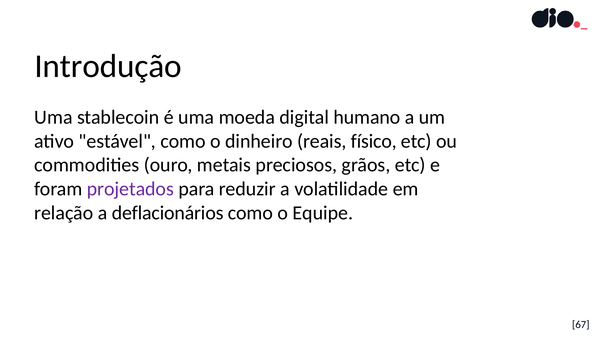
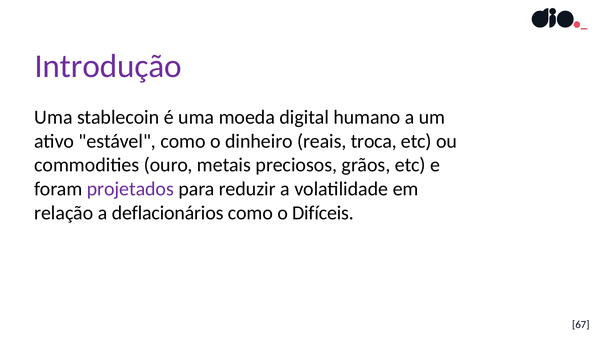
Introdução colour: black -> purple
físico: físico -> troca
Equipe: Equipe -> Difíceis
